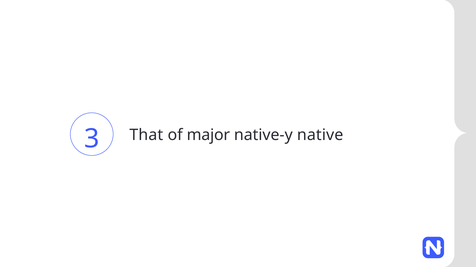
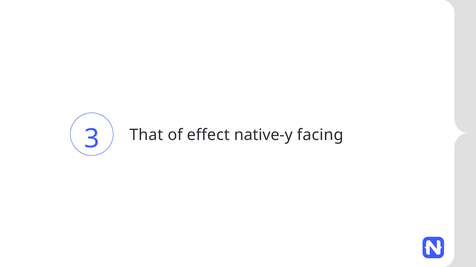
major: major -> effect
native: native -> facing
